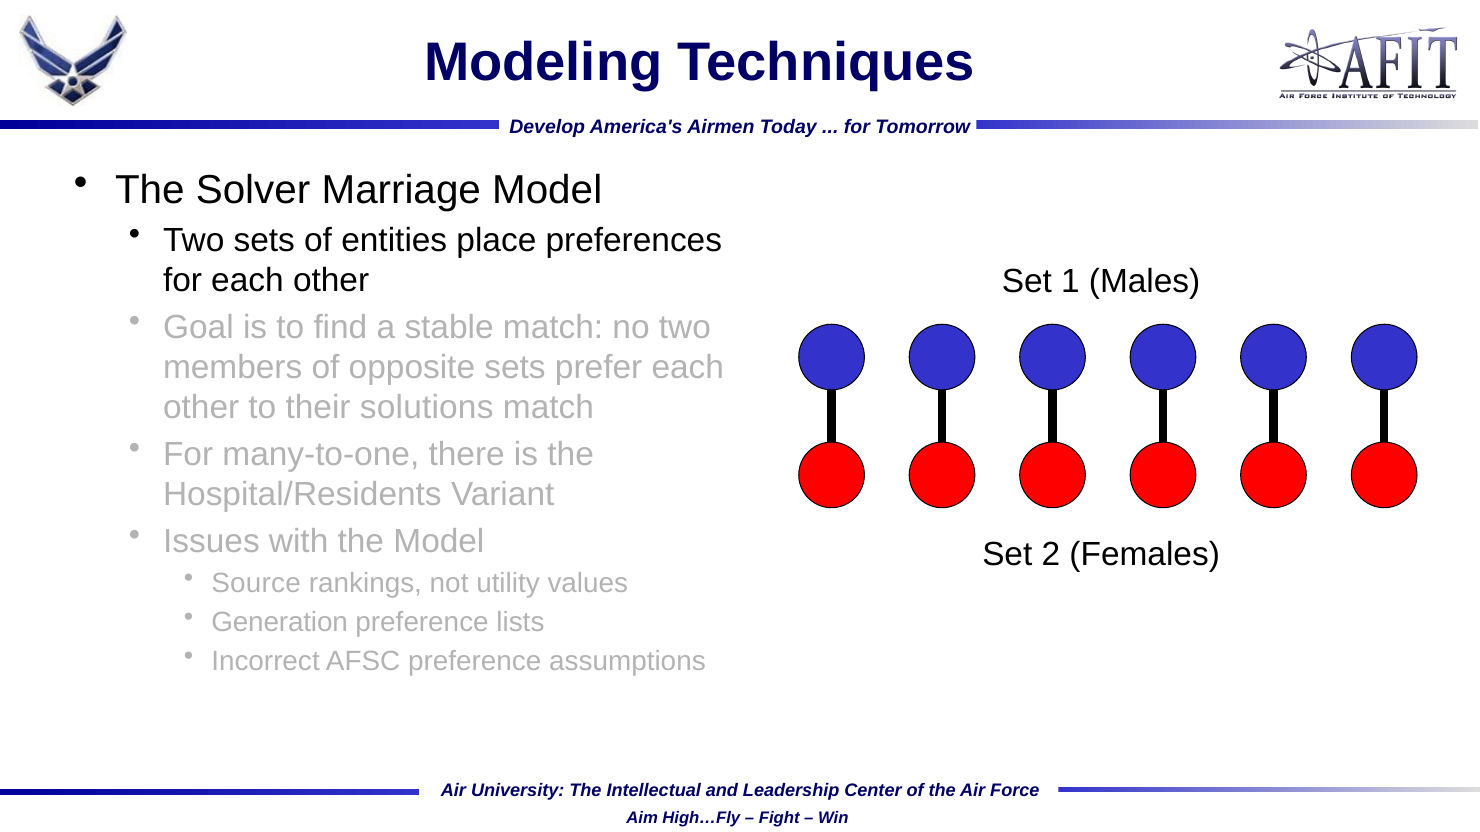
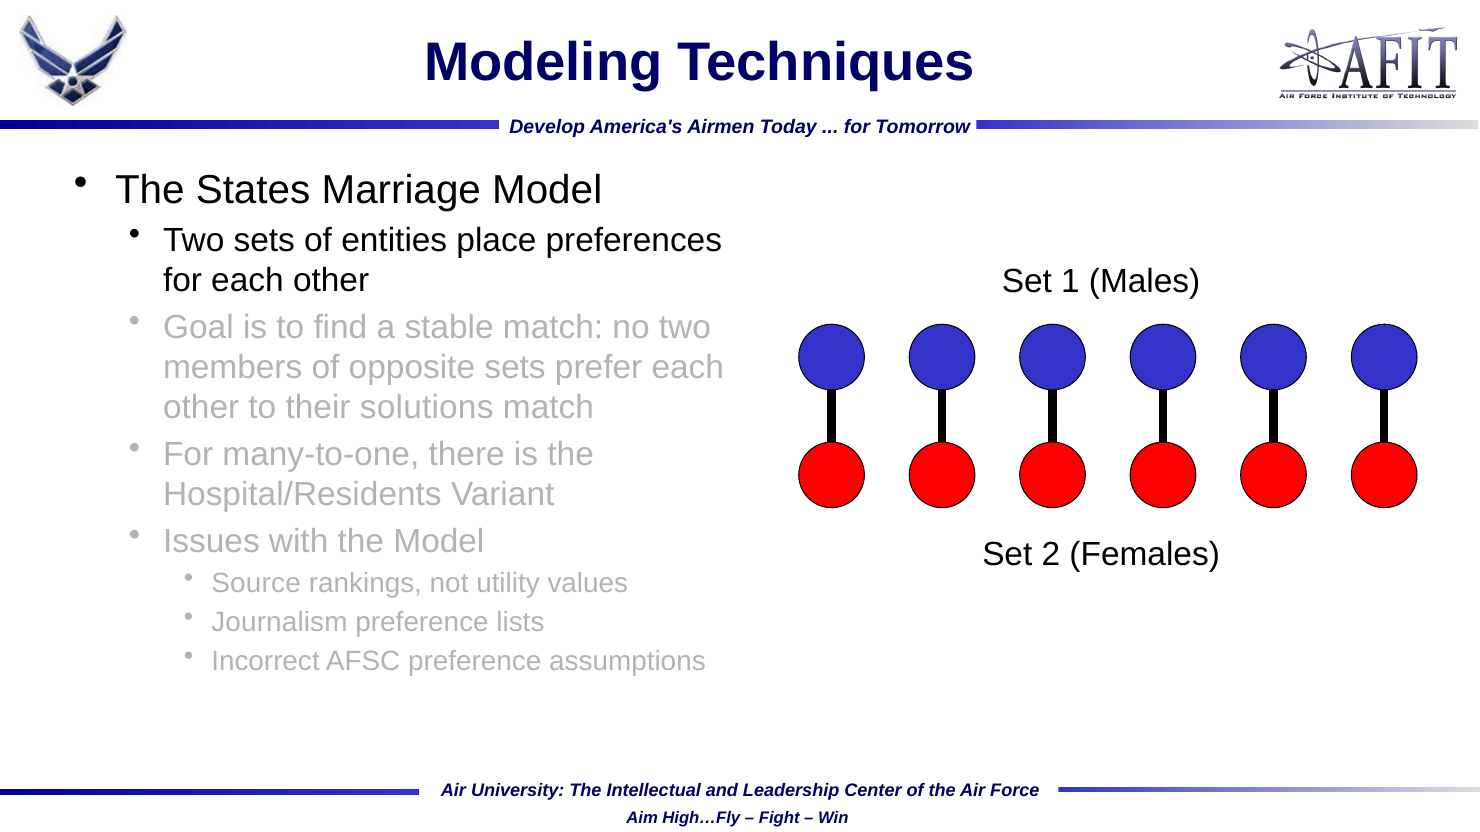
Solver: Solver -> States
Generation: Generation -> Journalism
